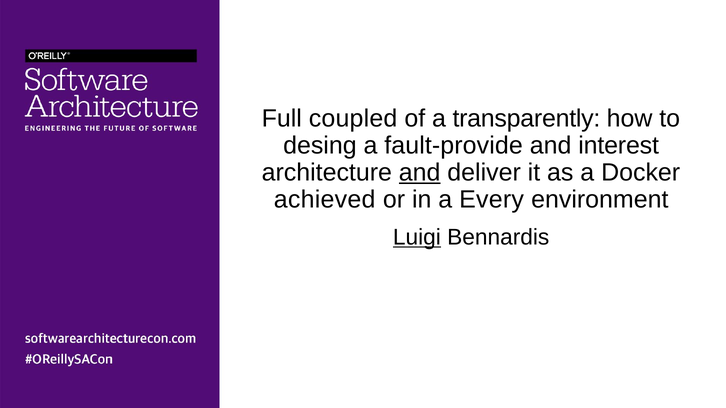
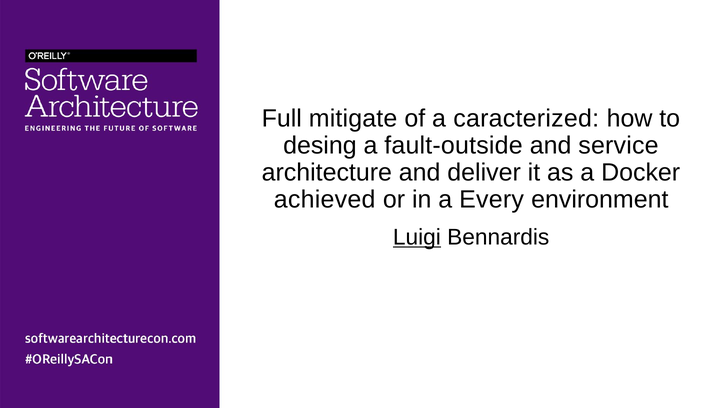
coupled: coupled -> mitigate
transparently: transparently -> caracterized
fault-provide: fault-provide -> fault-outside
interest: interest -> service
and at (420, 173) underline: present -> none
